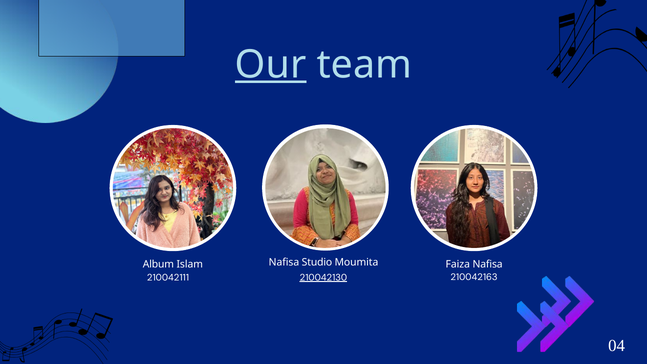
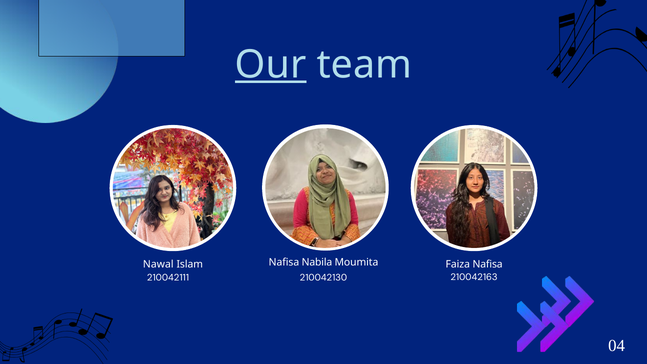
Studio: Studio -> Nabila
Album: Album -> Nawal
210042130 underline: present -> none
